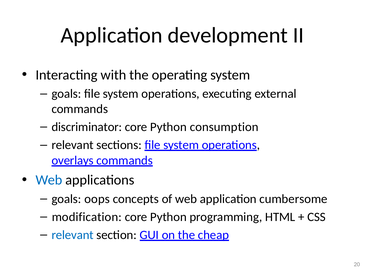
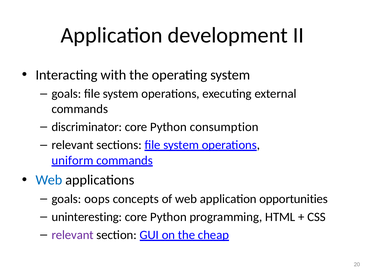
overlays: overlays -> uniform
cumbersome: cumbersome -> opportunities
modification: modification -> uninteresting
relevant at (73, 236) colour: blue -> purple
